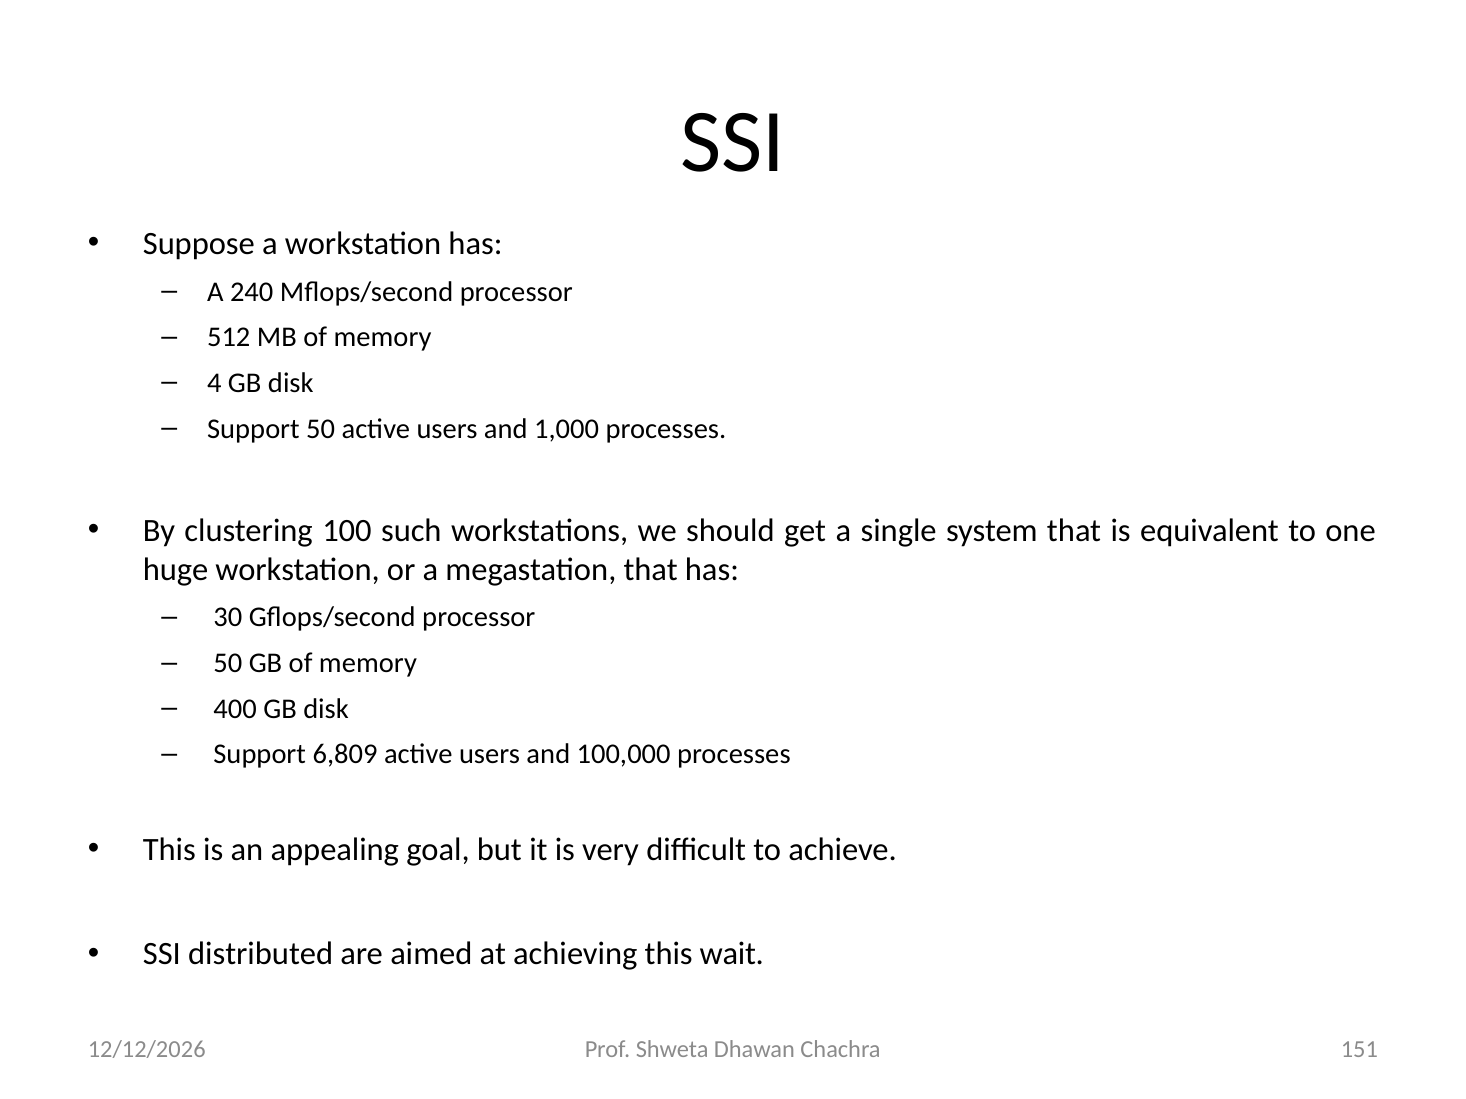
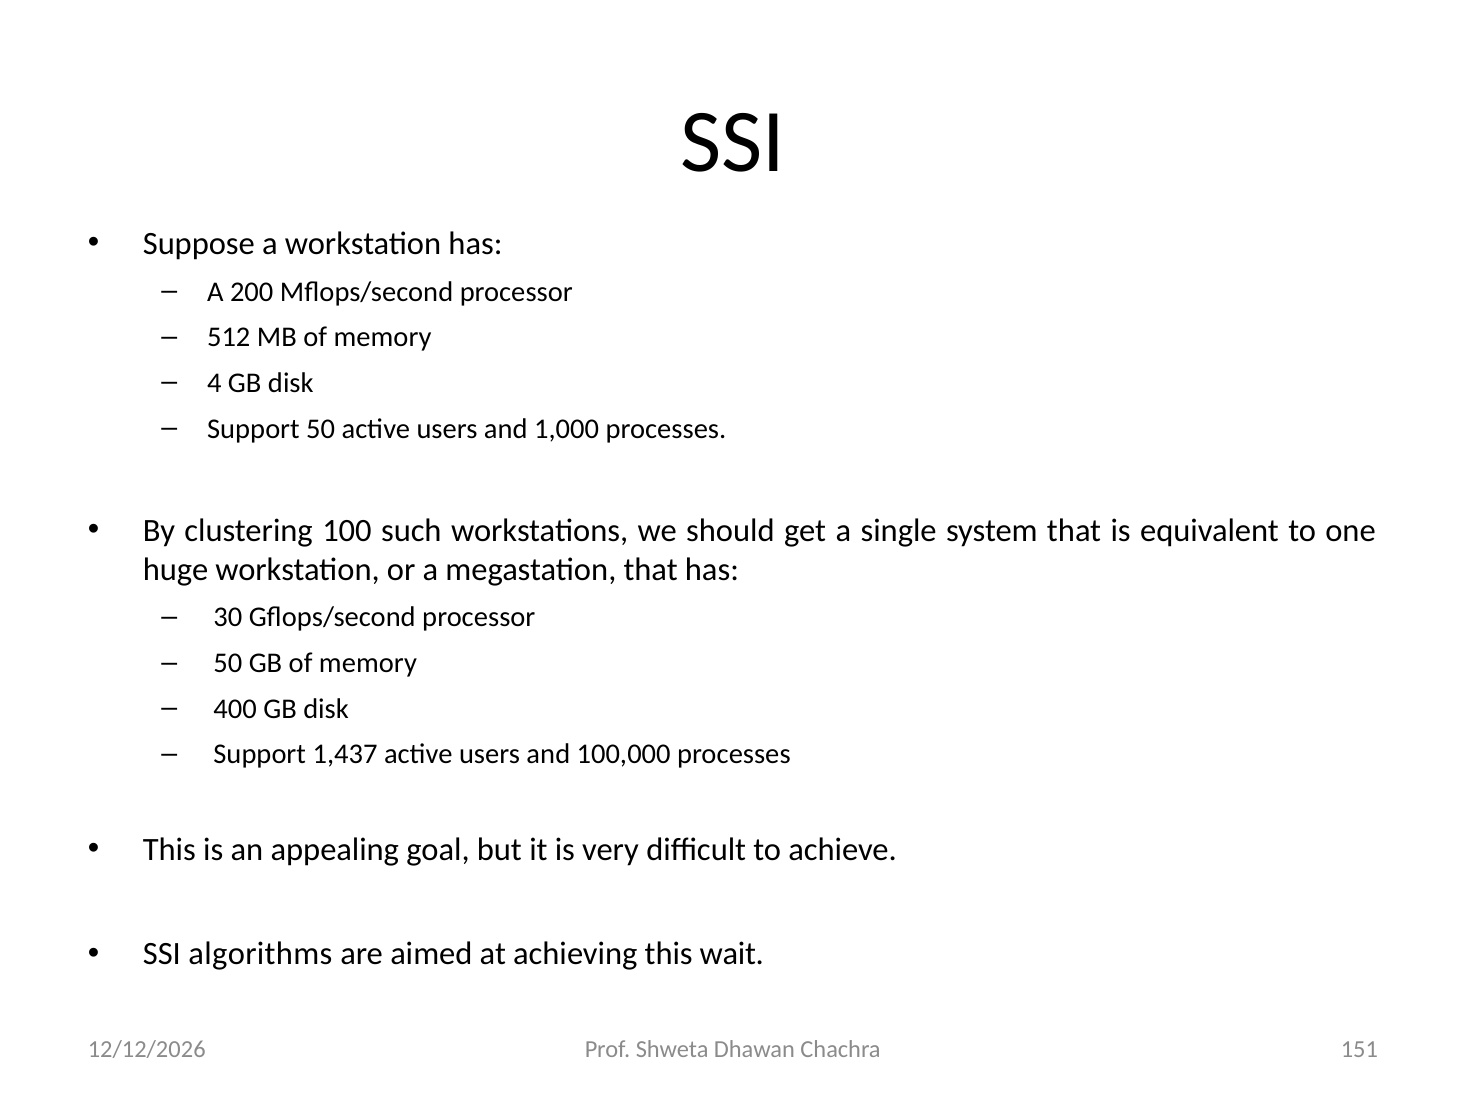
240: 240 -> 200
6,809: 6,809 -> 1,437
distributed: distributed -> algorithms
